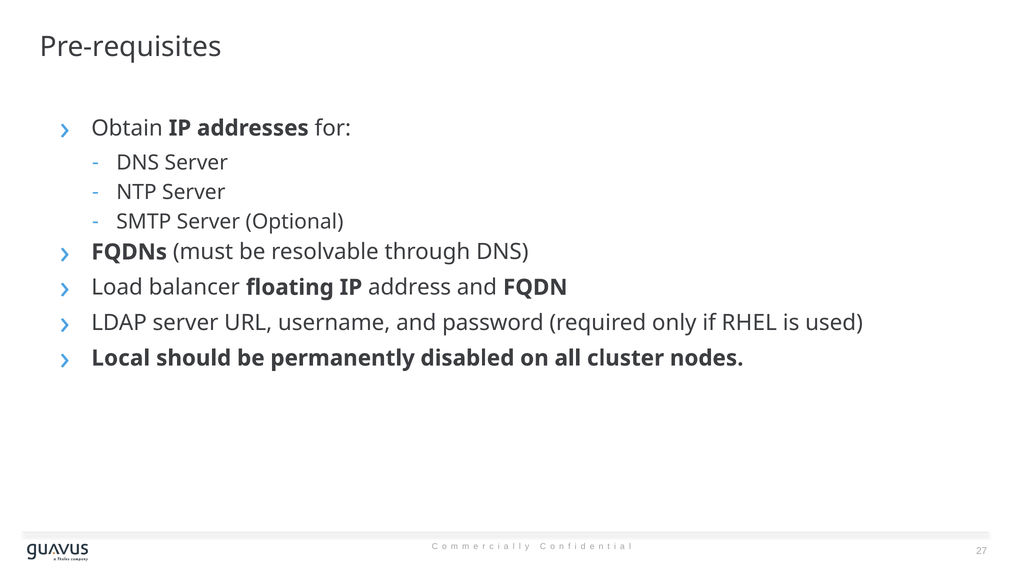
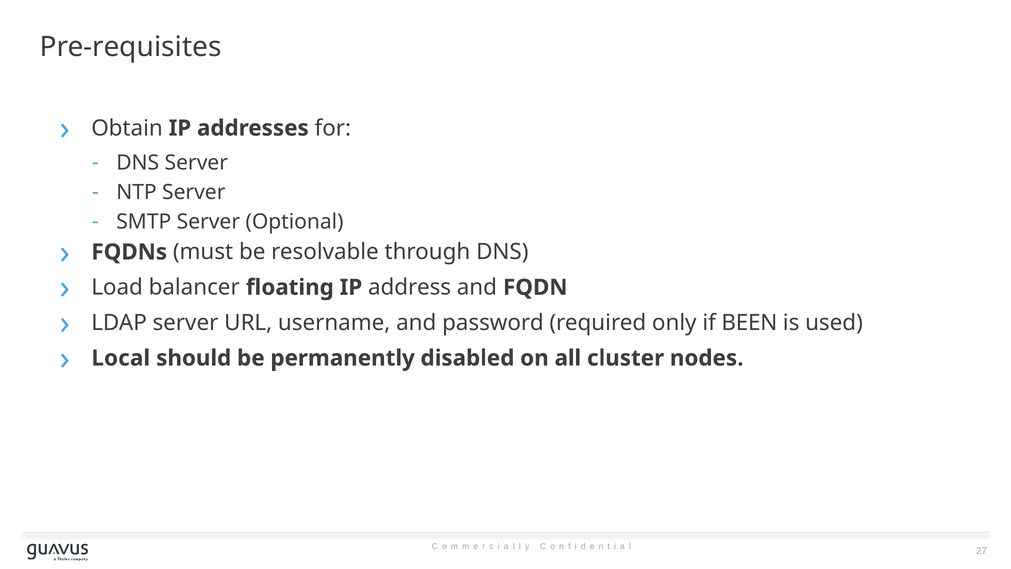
RHEL: RHEL -> BEEN
